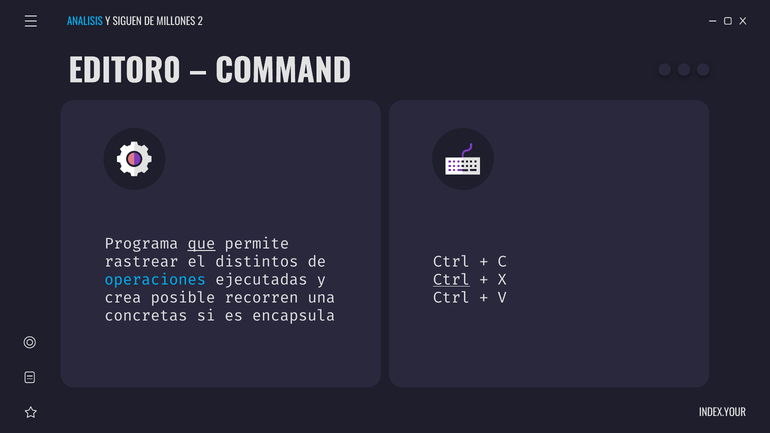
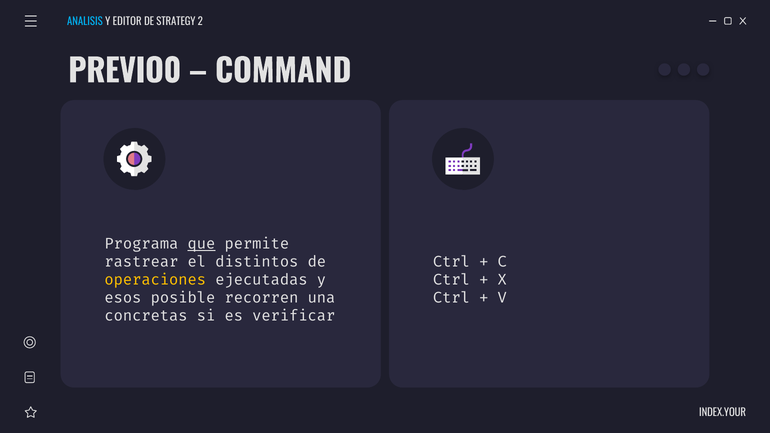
SIGUEN: SIGUEN -> EDITOR
MILLONES: MILLONES -> STRATEGY
EDITOR0: EDITOR0 -> PREVIO0
operaciones colour: light blue -> yellow
Ctrl at (451, 280) underline: present -> none
crea: crea -> esos
encapsula: encapsula -> verificar
